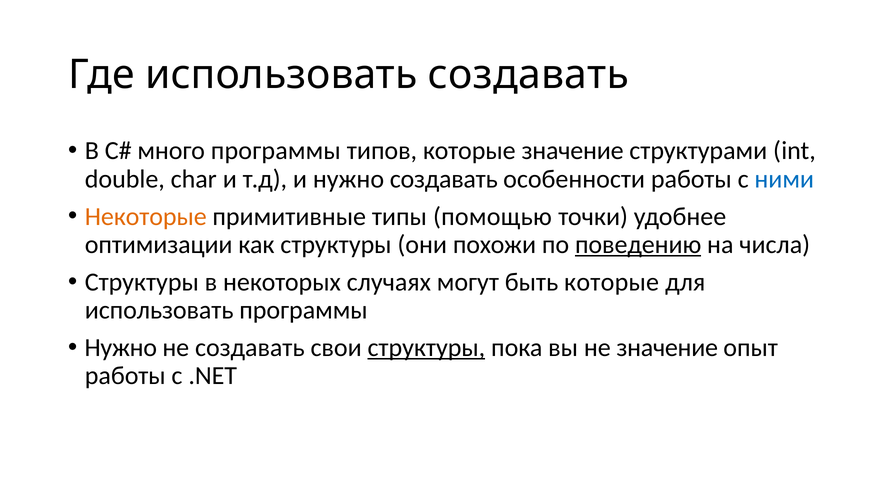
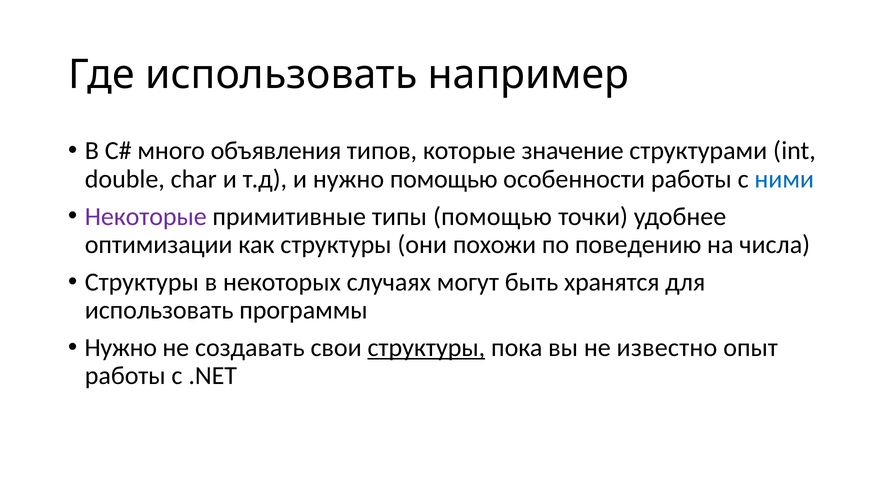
использовать создавать: создавать -> например
много программы: программы -> объявления
нужно создавать: создавать -> помощью
Некоторые colour: orange -> purple
поведению underline: present -> none
быть которые: которые -> хранятся
не значение: значение -> известно
